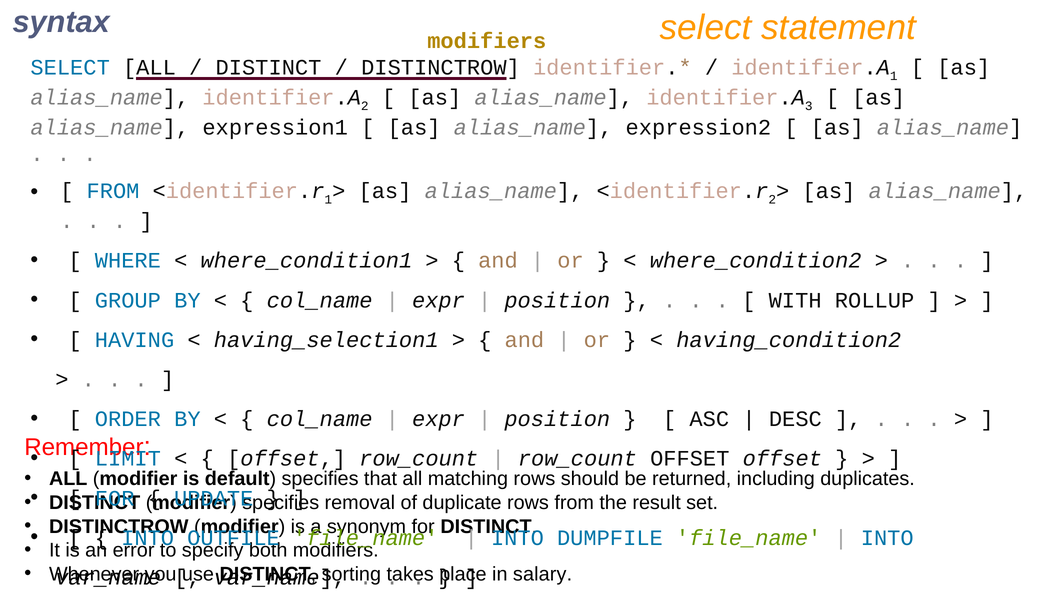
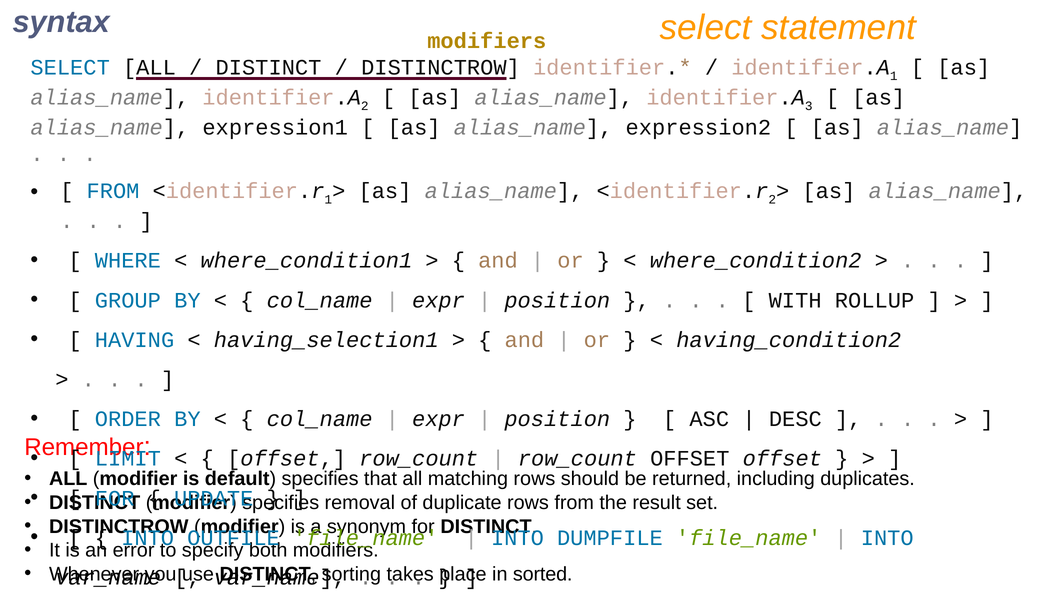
salary: salary -> sorted
